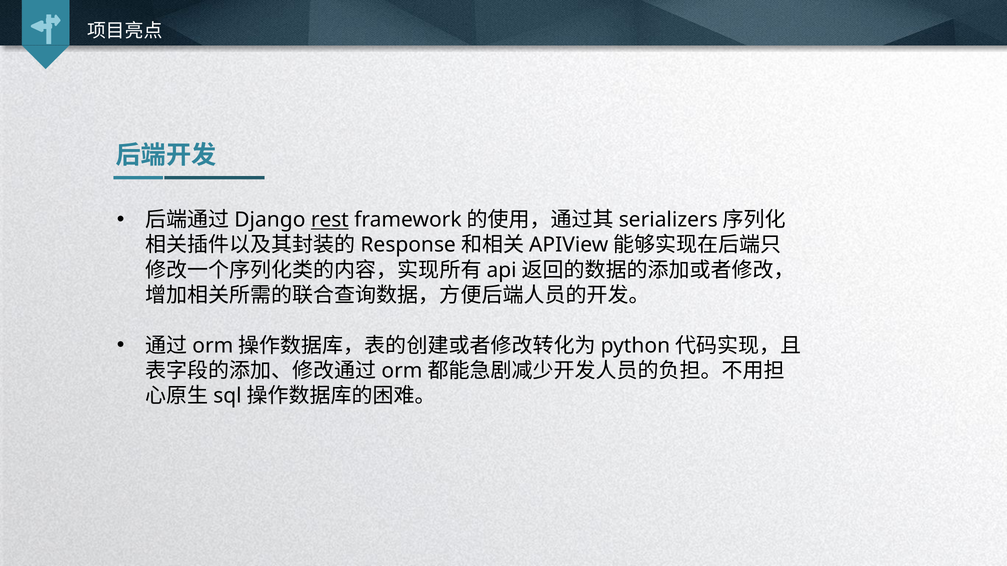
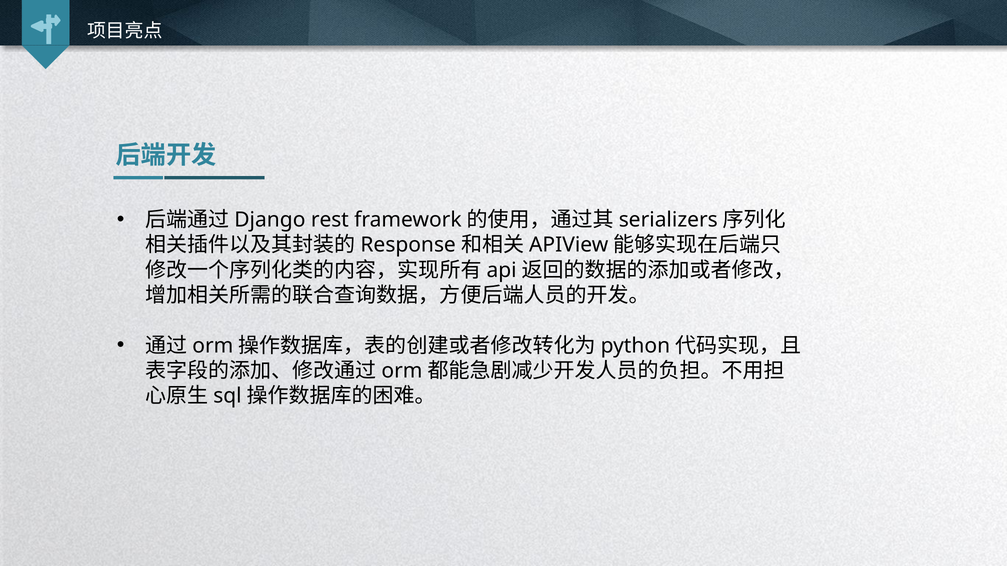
rest underline: present -> none
